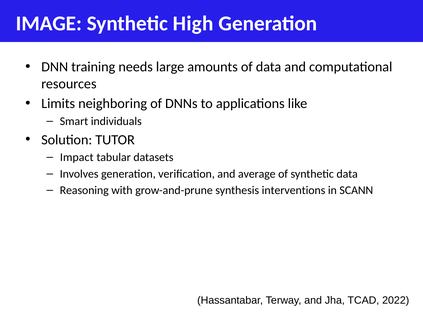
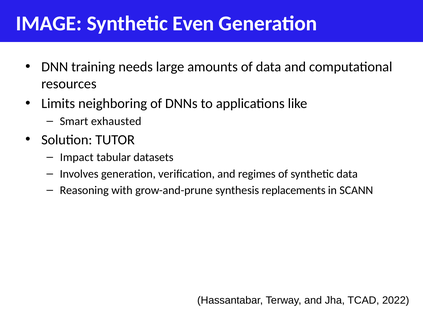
High: High -> Even
individuals: individuals -> exhausted
average: average -> regimes
interventions: interventions -> replacements
